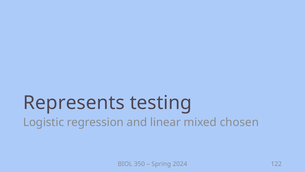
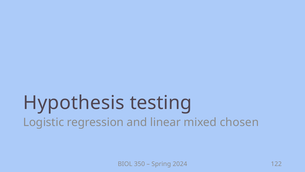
Represents: Represents -> Hypothesis
